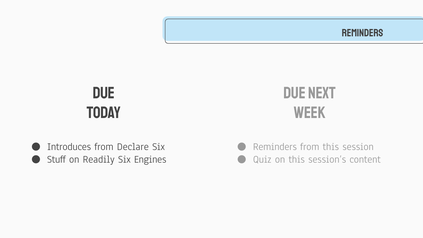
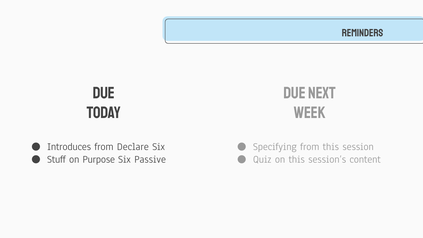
Reminders at (275, 147): Reminders -> Specifying
Readily: Readily -> Purpose
Engines: Engines -> Passive
